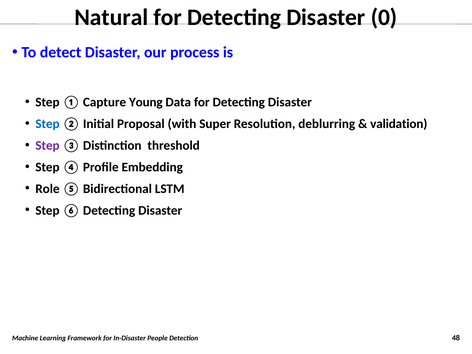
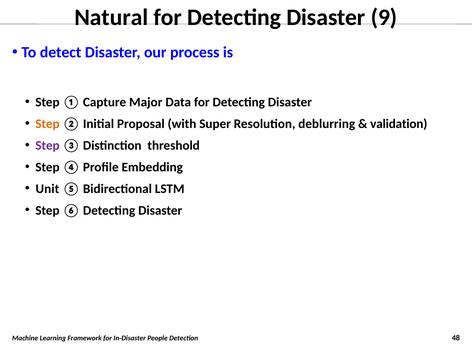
0: 0 -> 9
Young: Young -> Major
Step at (47, 124) colour: blue -> orange
Role: Role -> Unit
